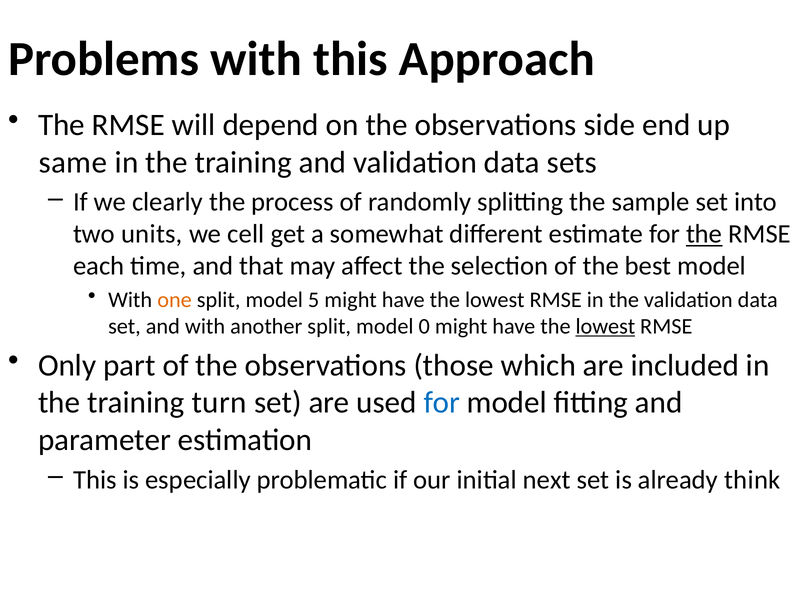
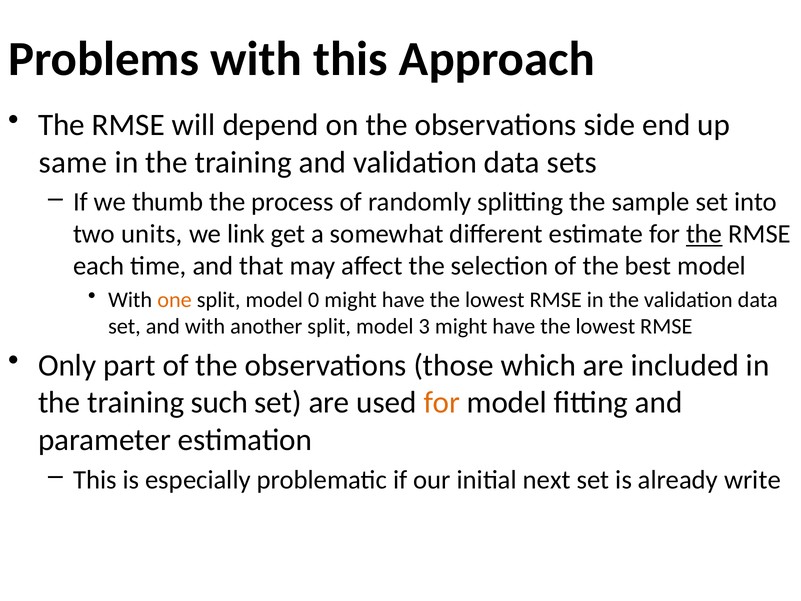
clearly: clearly -> thumb
cell: cell -> link
5: 5 -> 0
0: 0 -> 3
lowest at (605, 326) underline: present -> none
turn: turn -> such
for at (442, 402) colour: blue -> orange
think: think -> write
